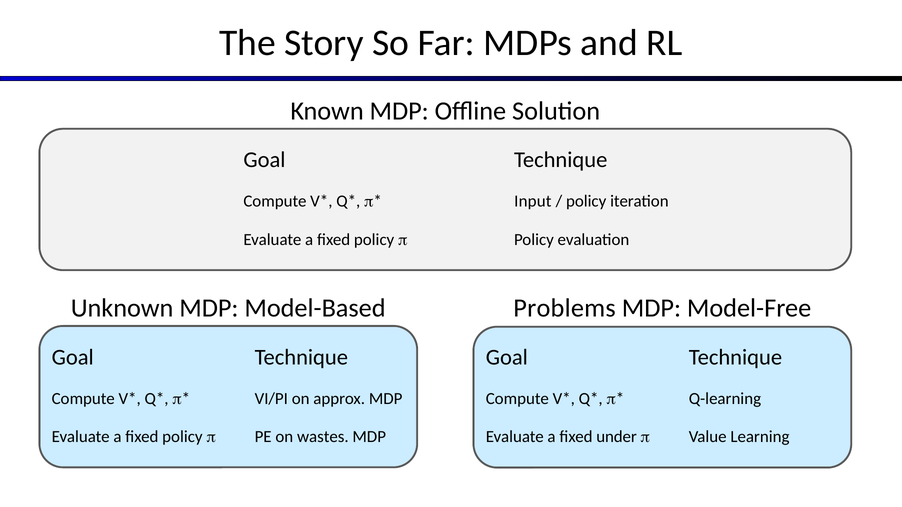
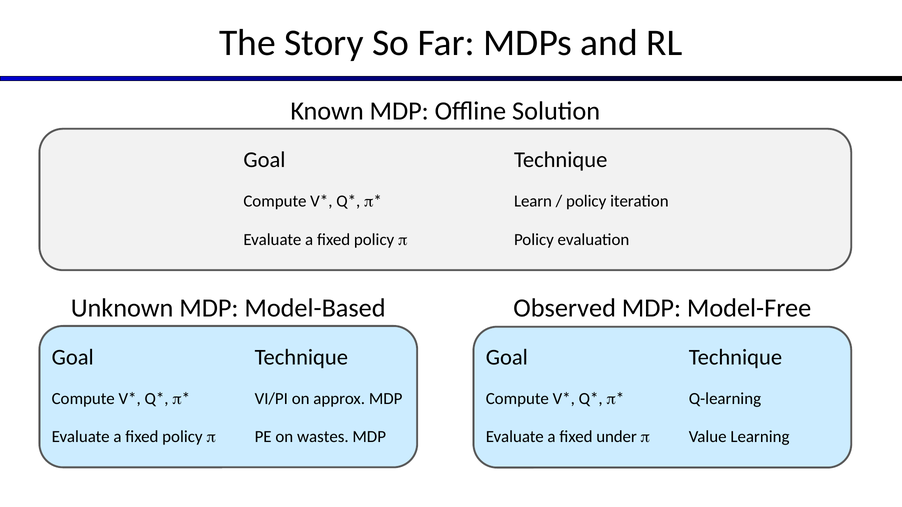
Input: Input -> Learn
Problems: Problems -> Observed
